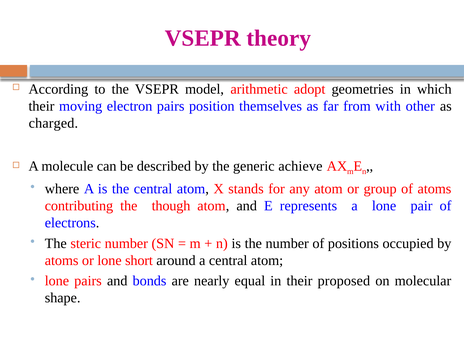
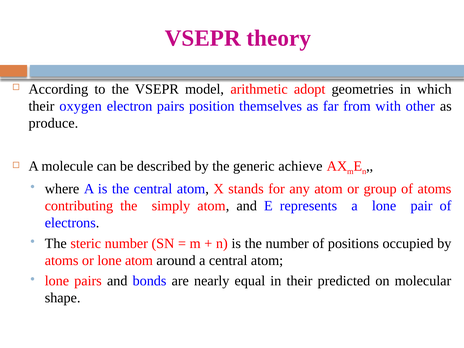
moving: moving -> oxygen
charged: charged -> produce
though: though -> simply
lone short: short -> atom
proposed: proposed -> predicted
